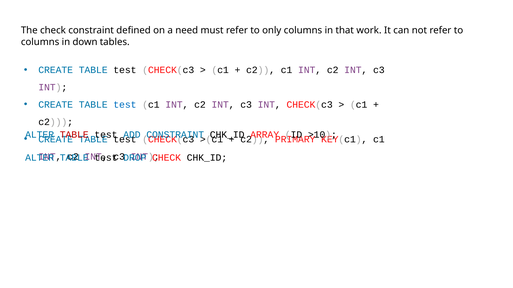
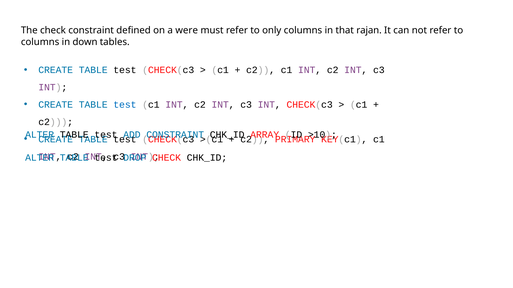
need: need -> were
work: work -> rajan
TABLE at (74, 135) colour: red -> black
